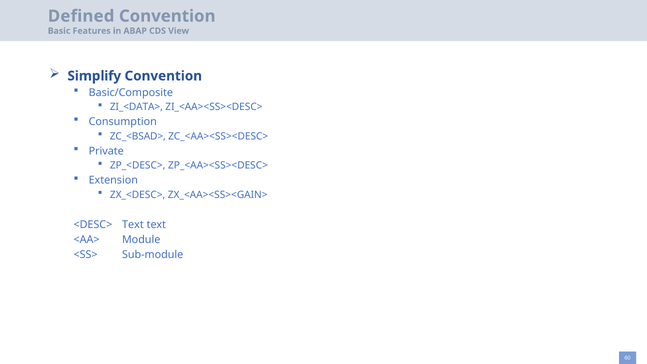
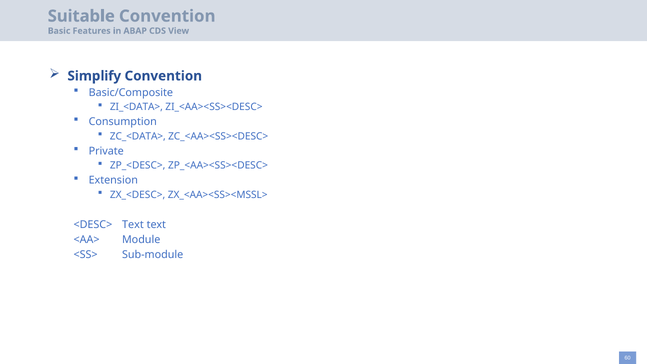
Defined: Defined -> Suitable
ZC_<BSAD>: ZC_<BSAD> -> ZC_<DATA>
ZX_<AA><SS><GAIN>: ZX_<AA><SS><GAIN> -> ZX_<AA><SS><MSSL>
